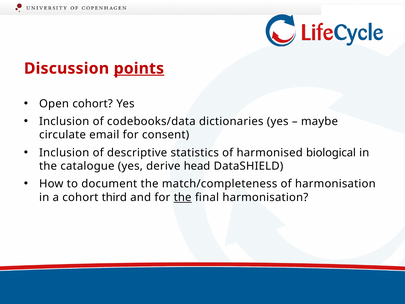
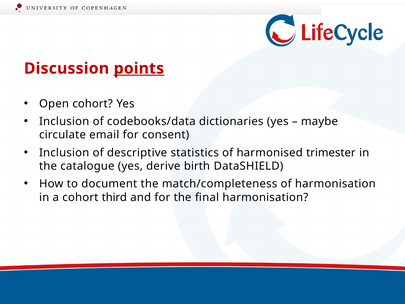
biological: biological -> trimester
head: head -> birth
the at (183, 197) underline: present -> none
